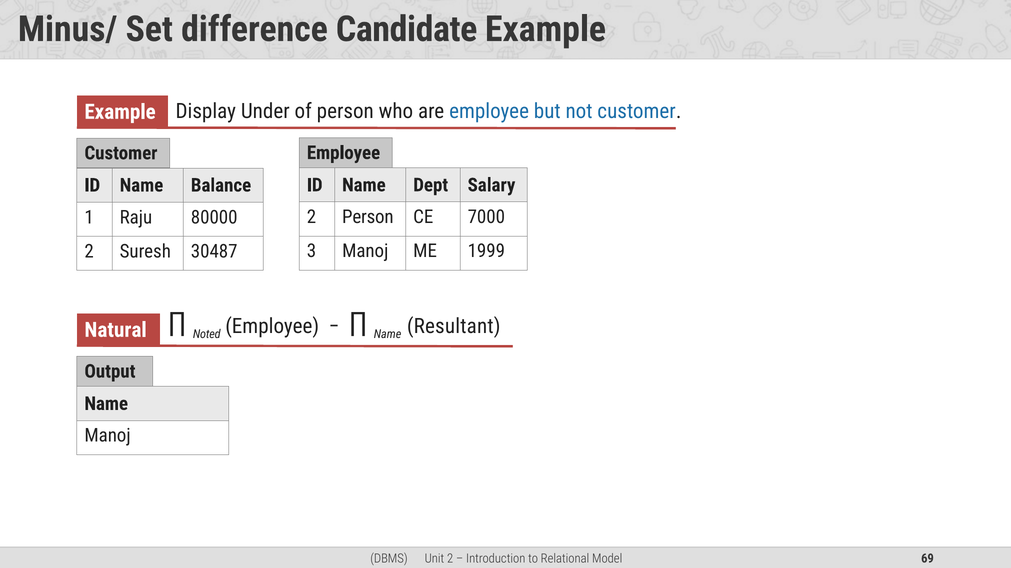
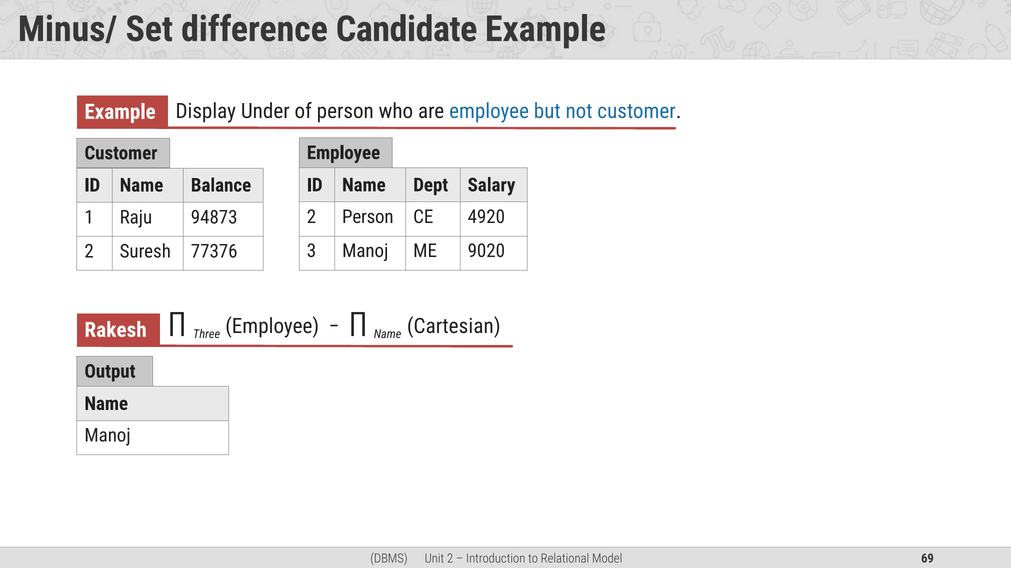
7000: 7000 -> 4920
80000: 80000 -> 94873
1999: 1999 -> 9020
30487: 30487 -> 77376
Noted: Noted -> Three
Resultant: Resultant -> Cartesian
Natural: Natural -> Rakesh
